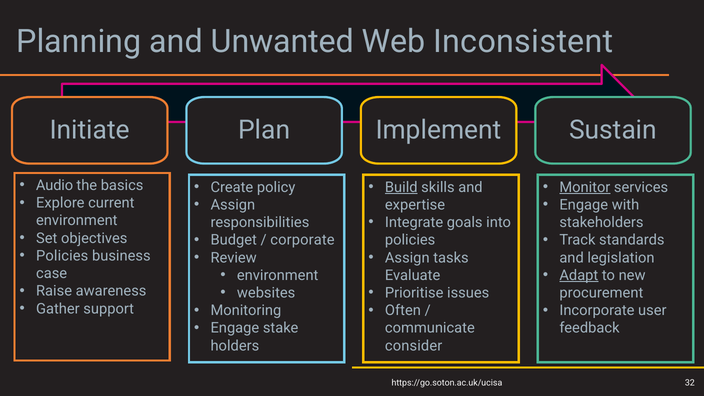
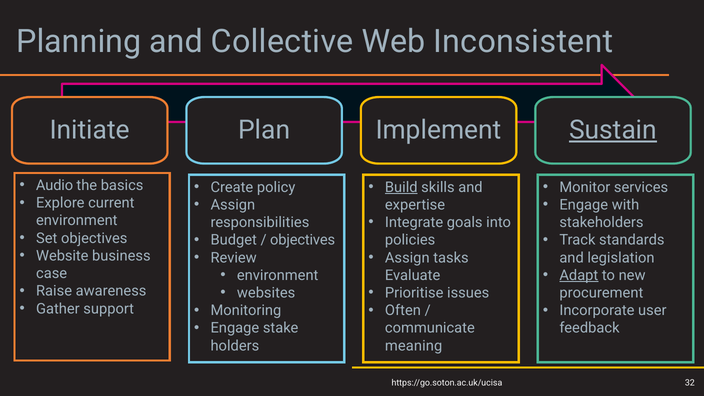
Unwanted: Unwanted -> Collective
Sustain underline: none -> present
Monitor underline: present -> none
corporate at (302, 240): corporate -> objectives
Policies at (62, 256): Policies -> Website
consider: consider -> meaning
